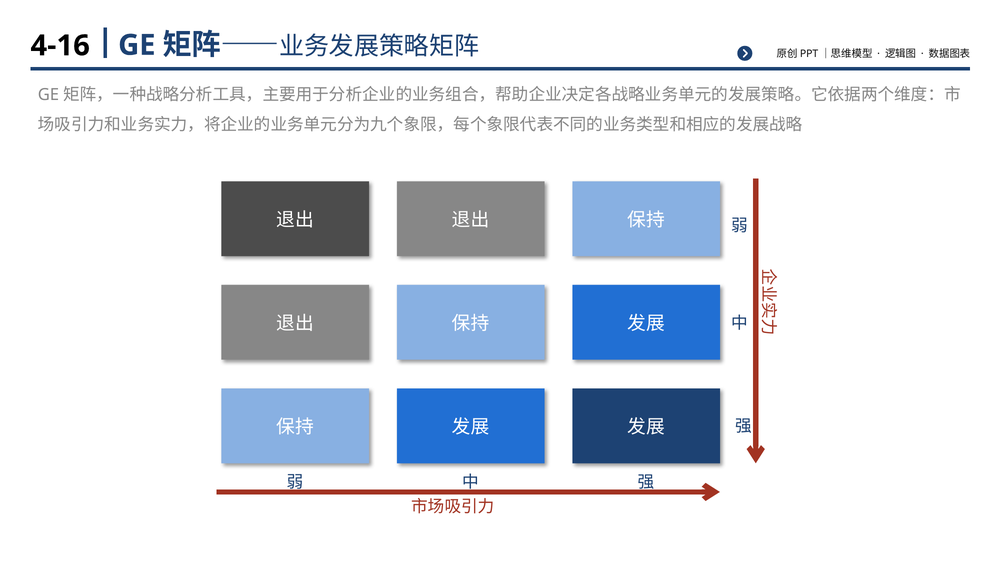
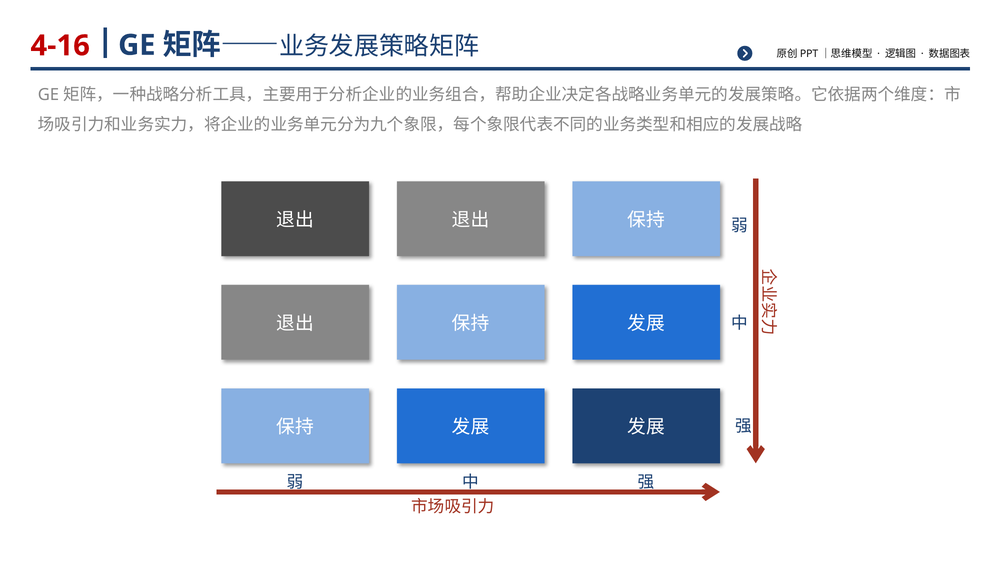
4-16 colour: black -> red
